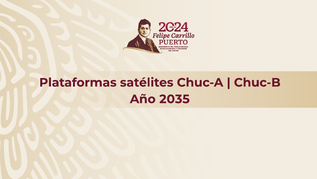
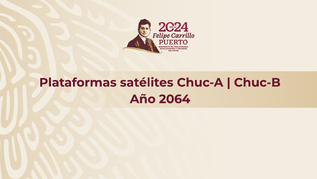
2035: 2035 -> 2064
